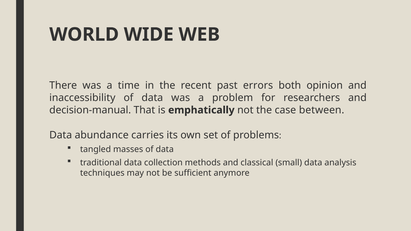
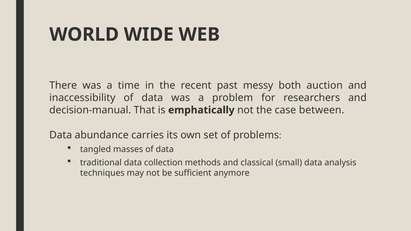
errors: errors -> messy
opinion: opinion -> auction
